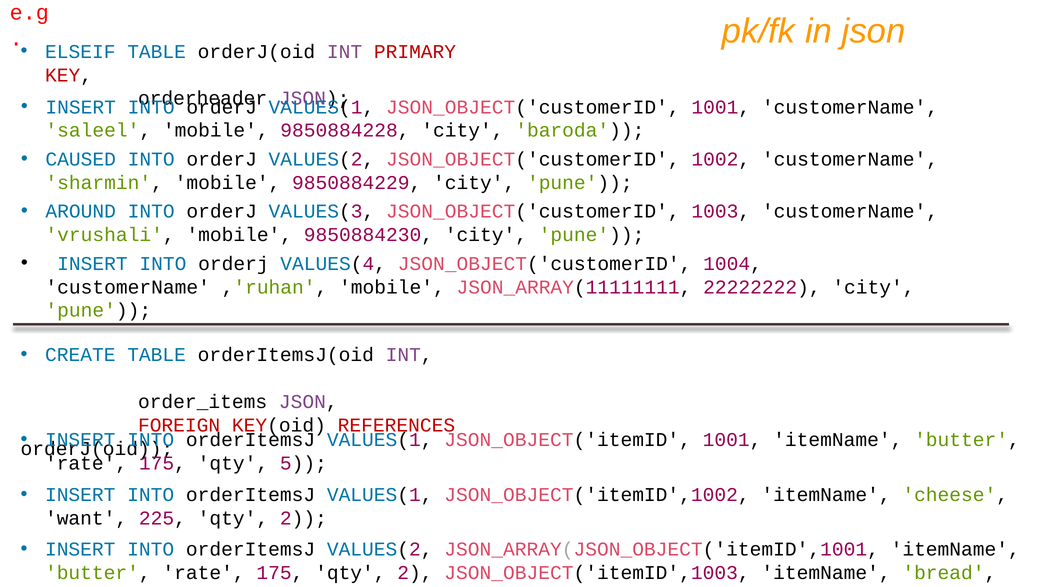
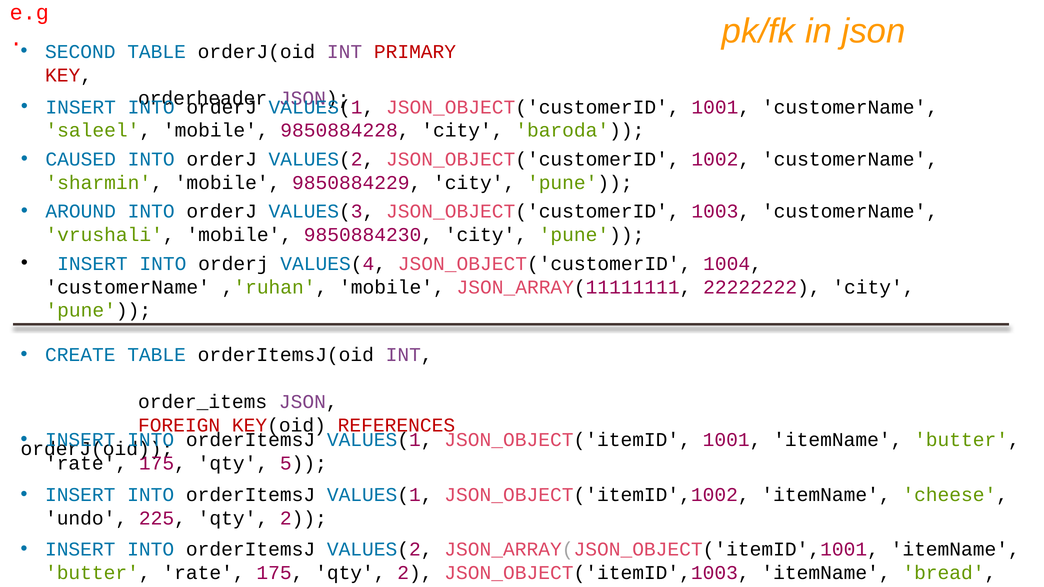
ELSEIF: ELSEIF -> SECOND
want: want -> undo
